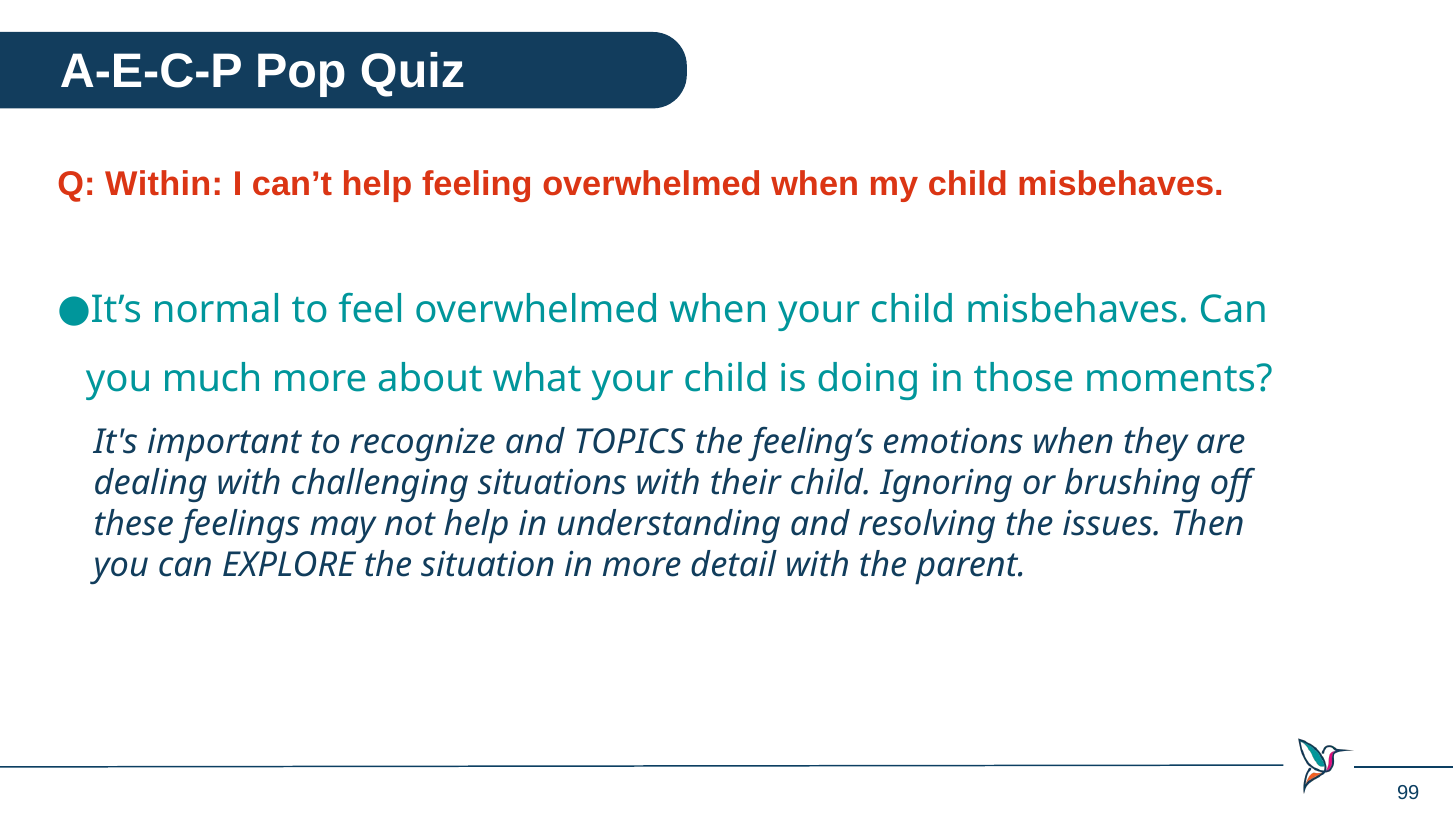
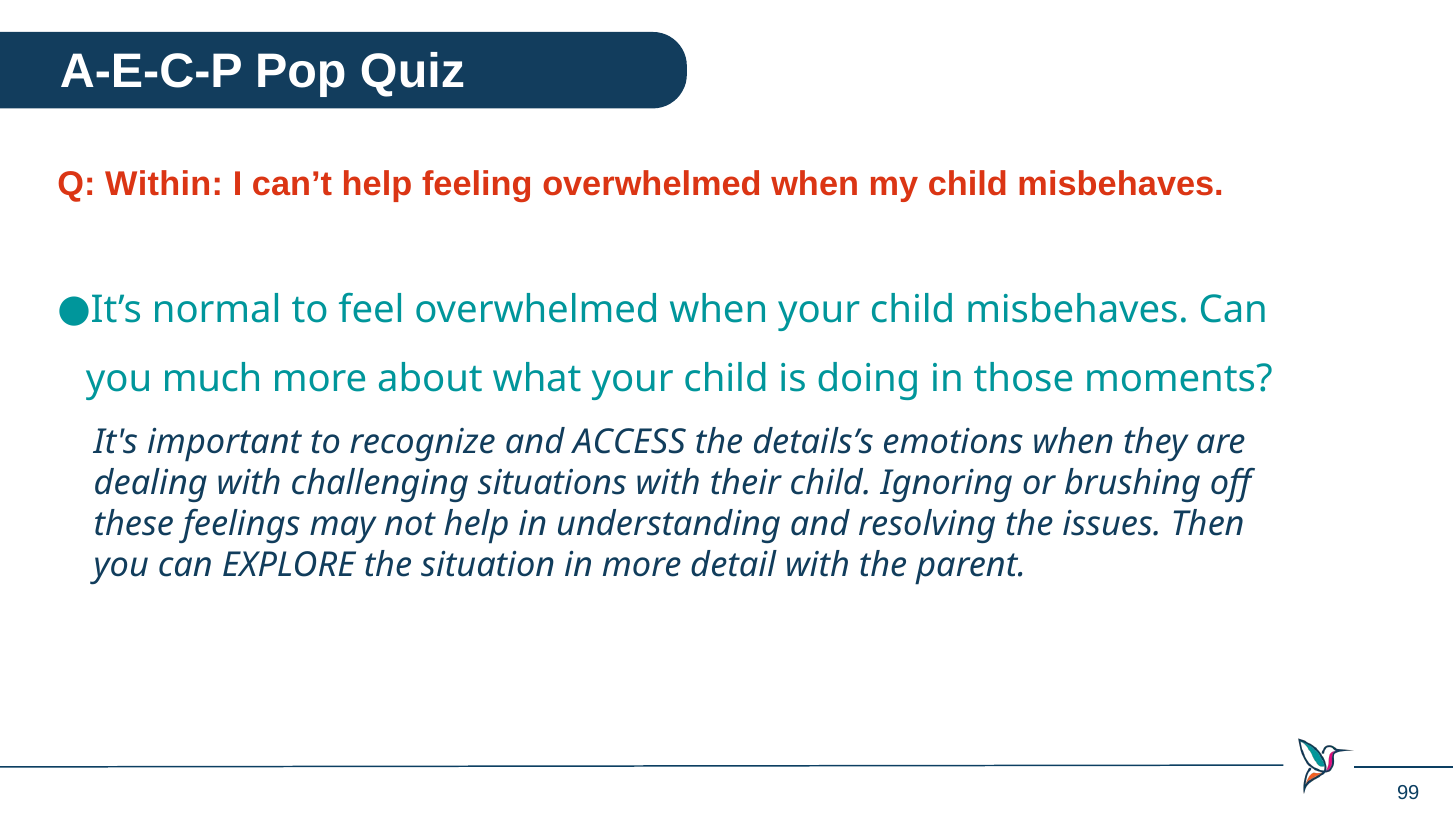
TOPICS: TOPICS -> ACCESS
feeling’s: feeling’s -> details’s
